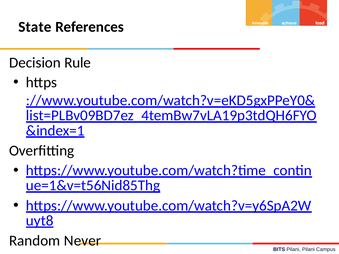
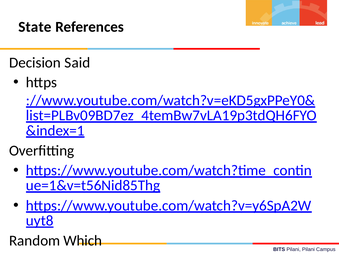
Rule: Rule -> Said
Never: Never -> Which
